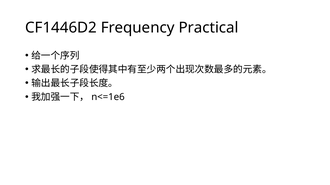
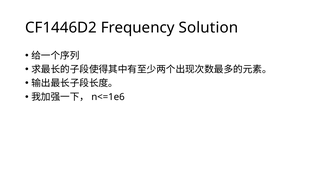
Practical: Practical -> Solution
